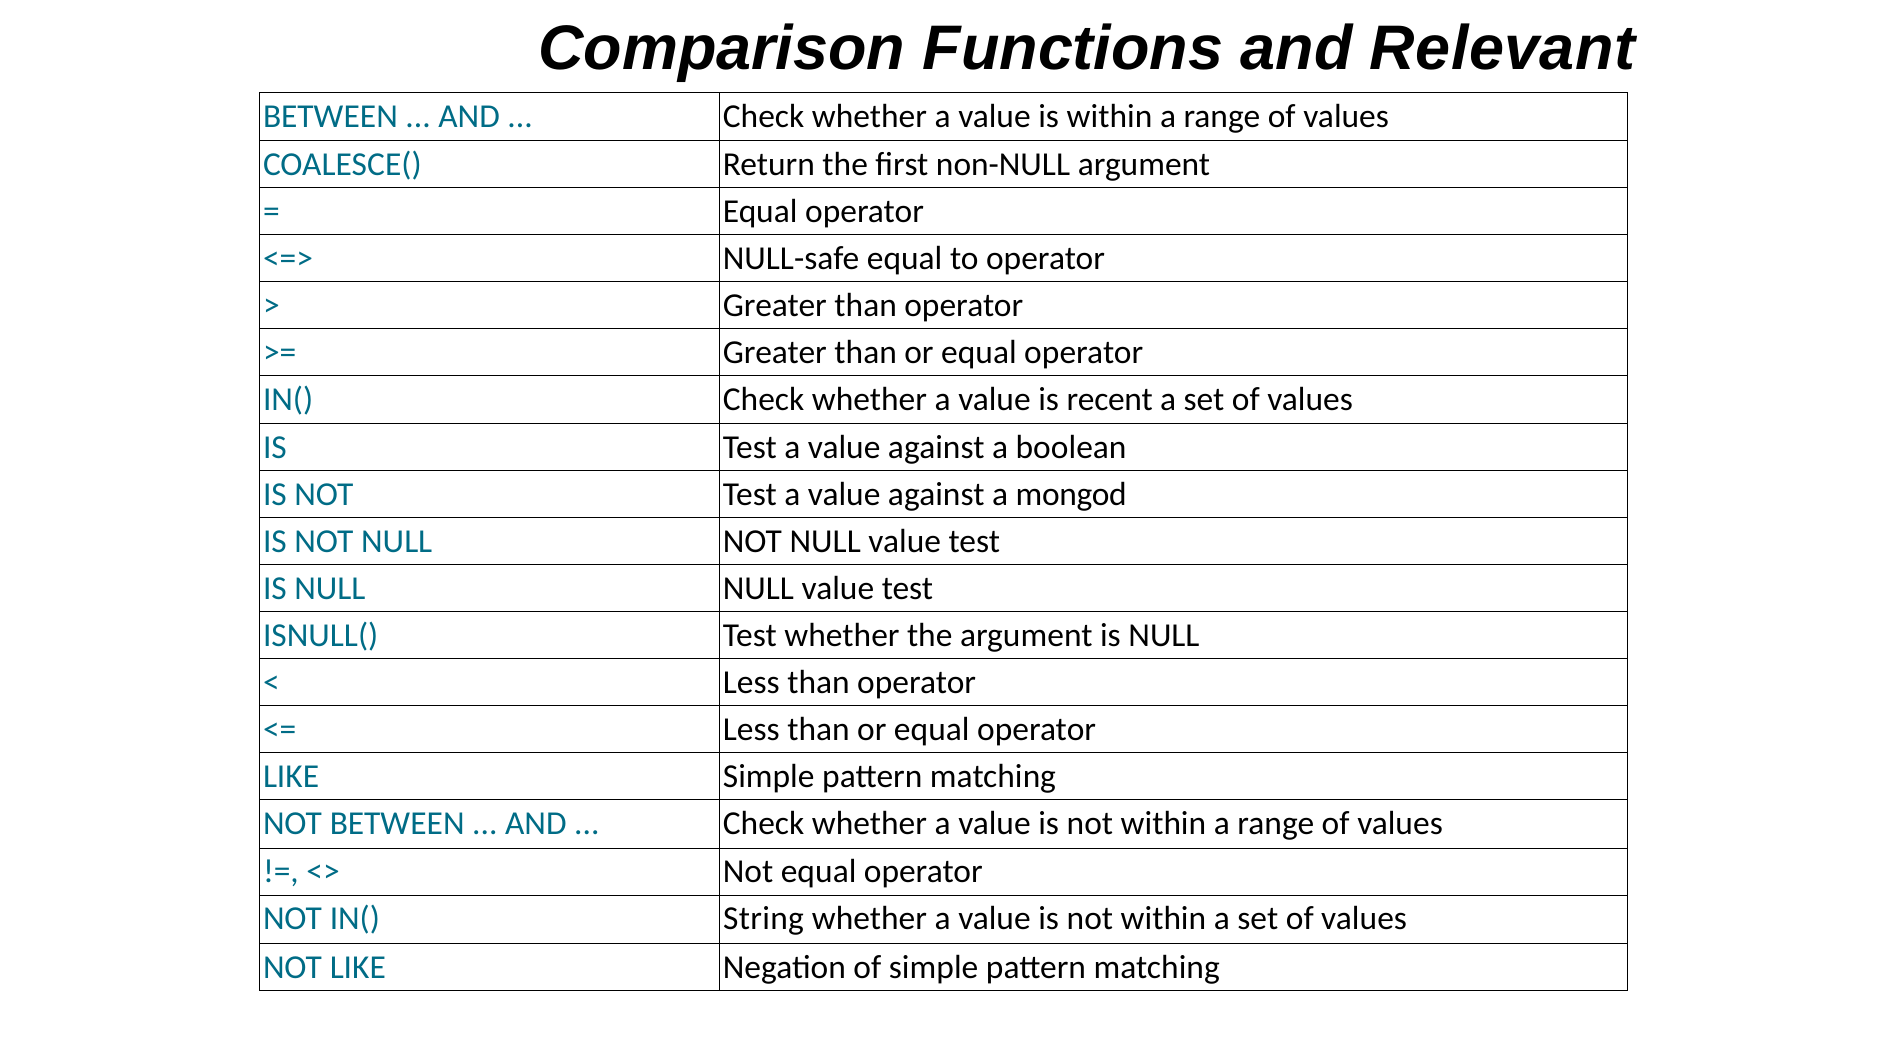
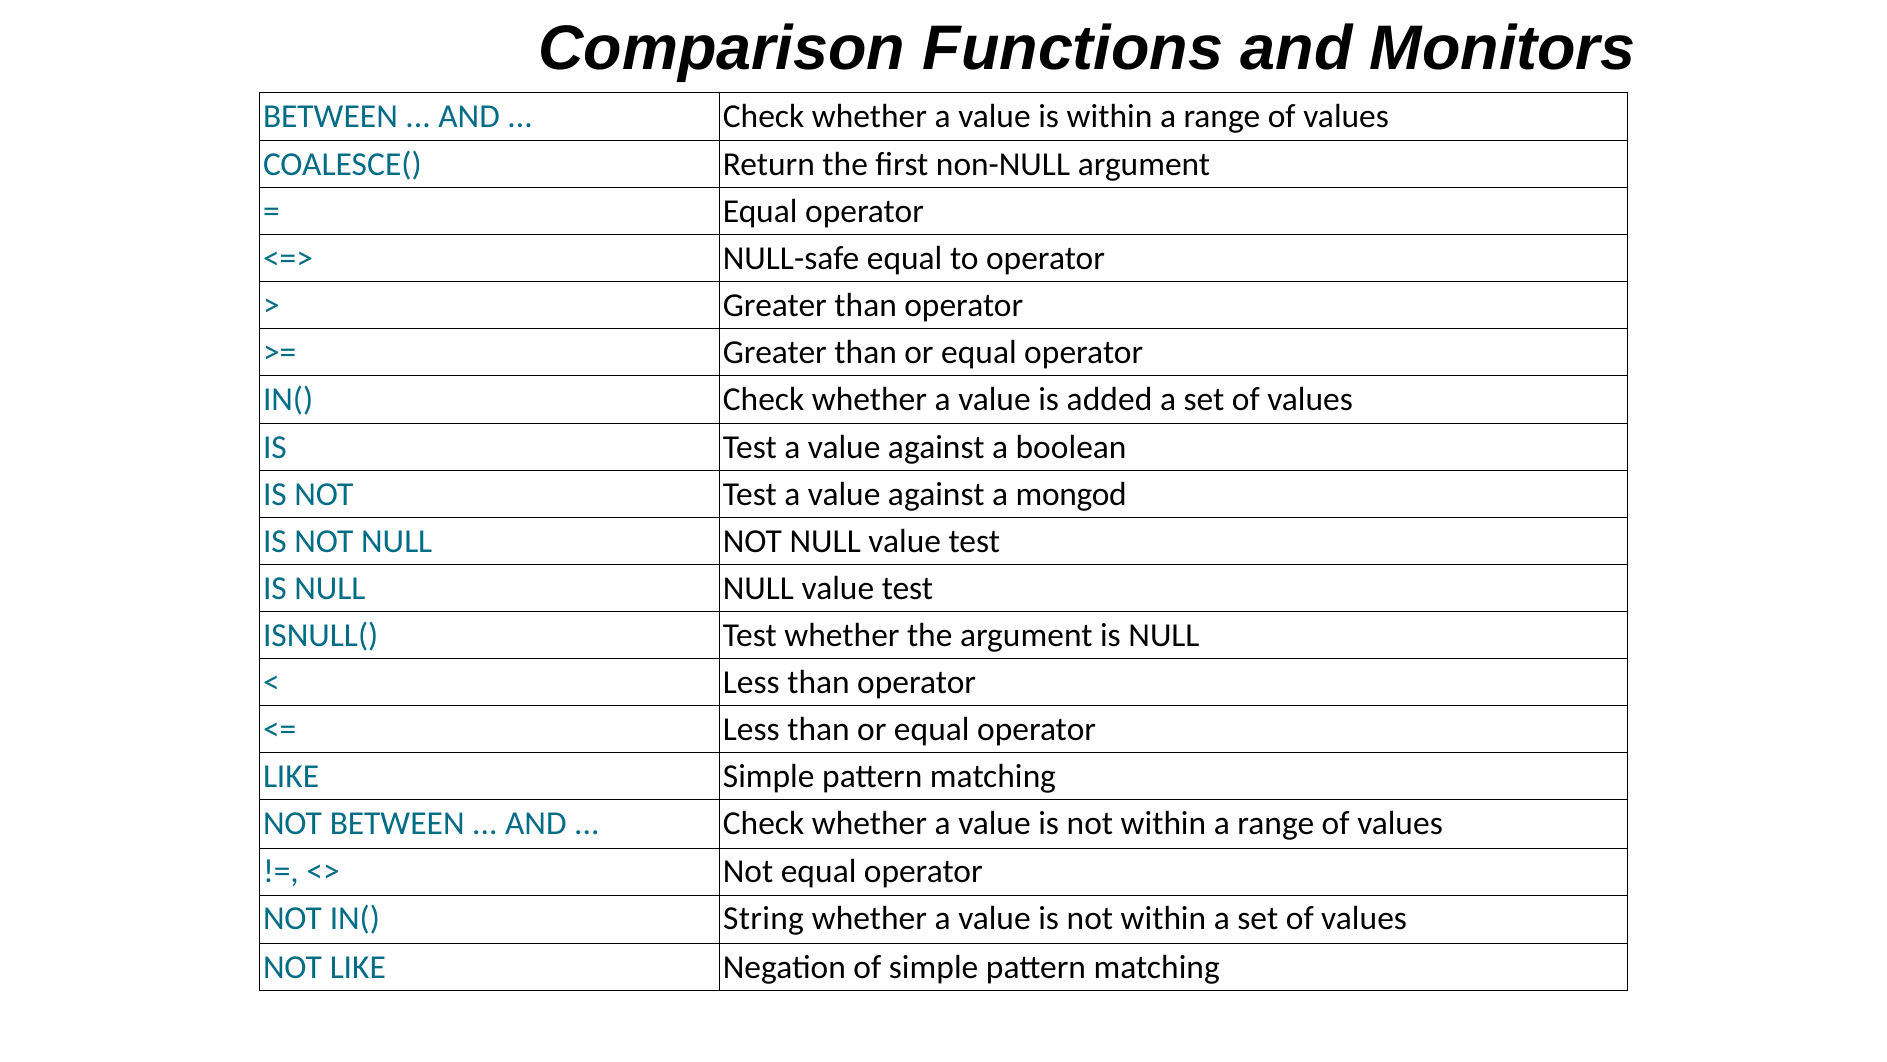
Relevant: Relevant -> Monitors
recent: recent -> added
